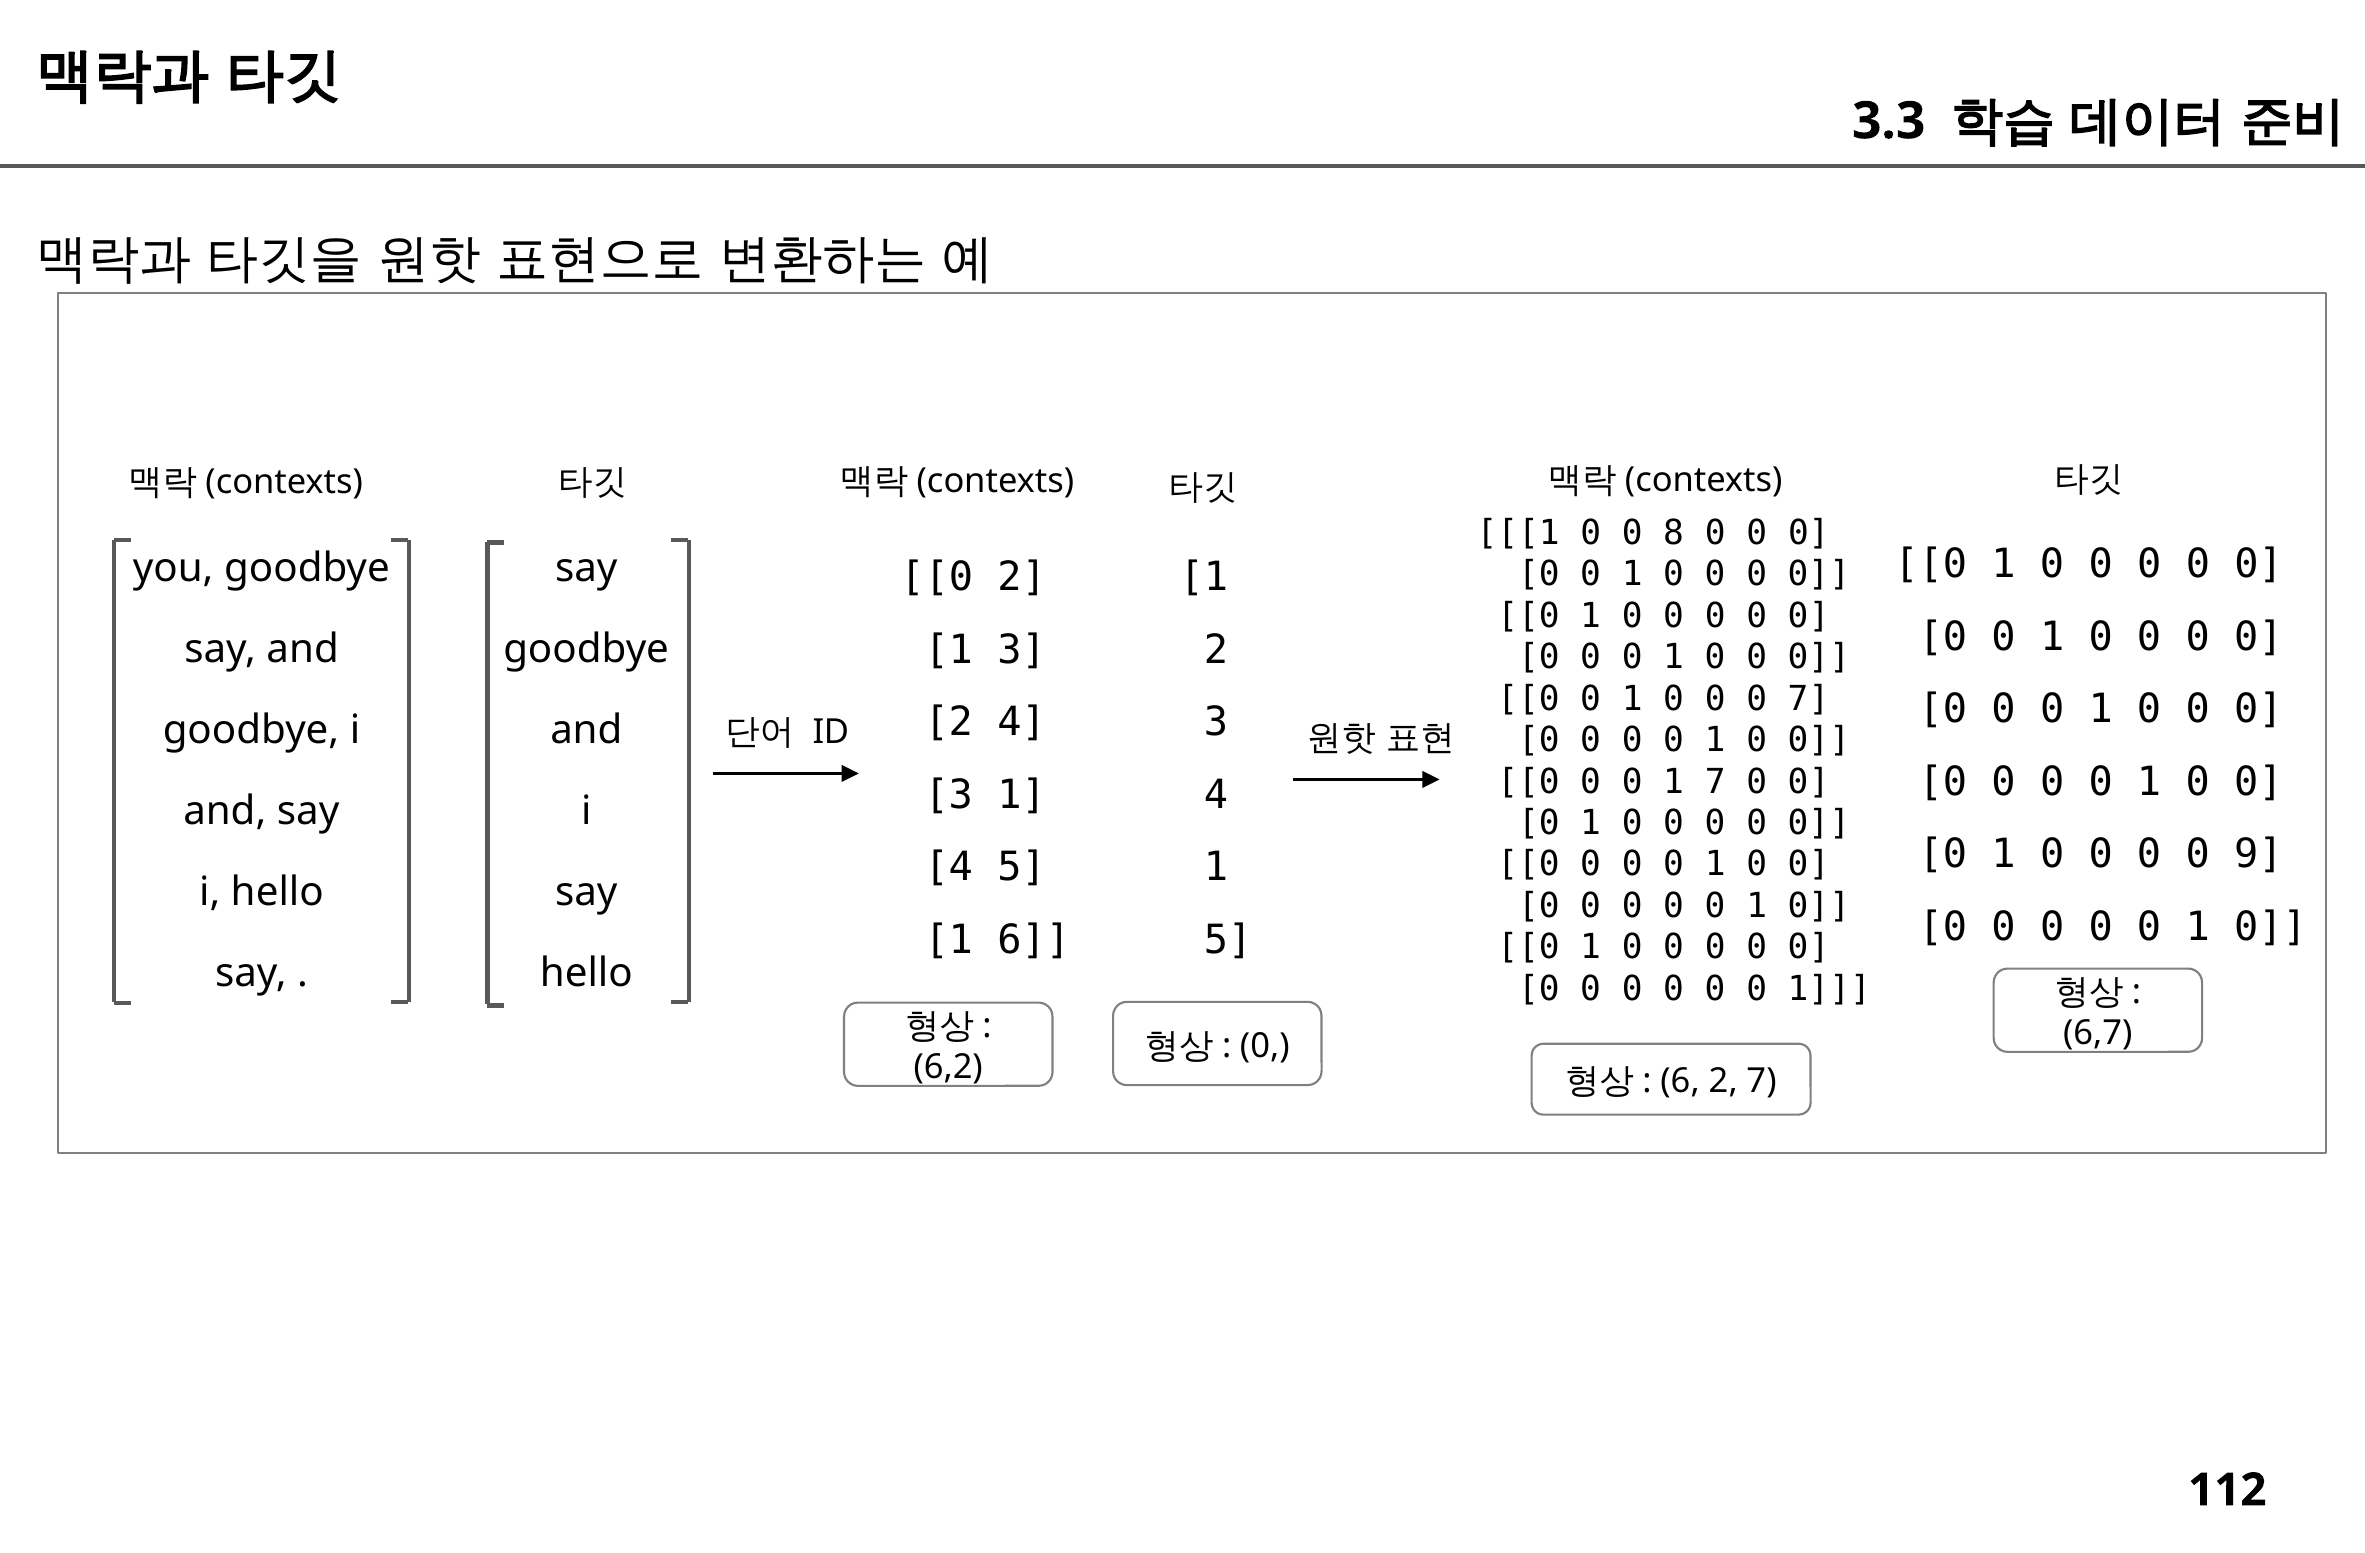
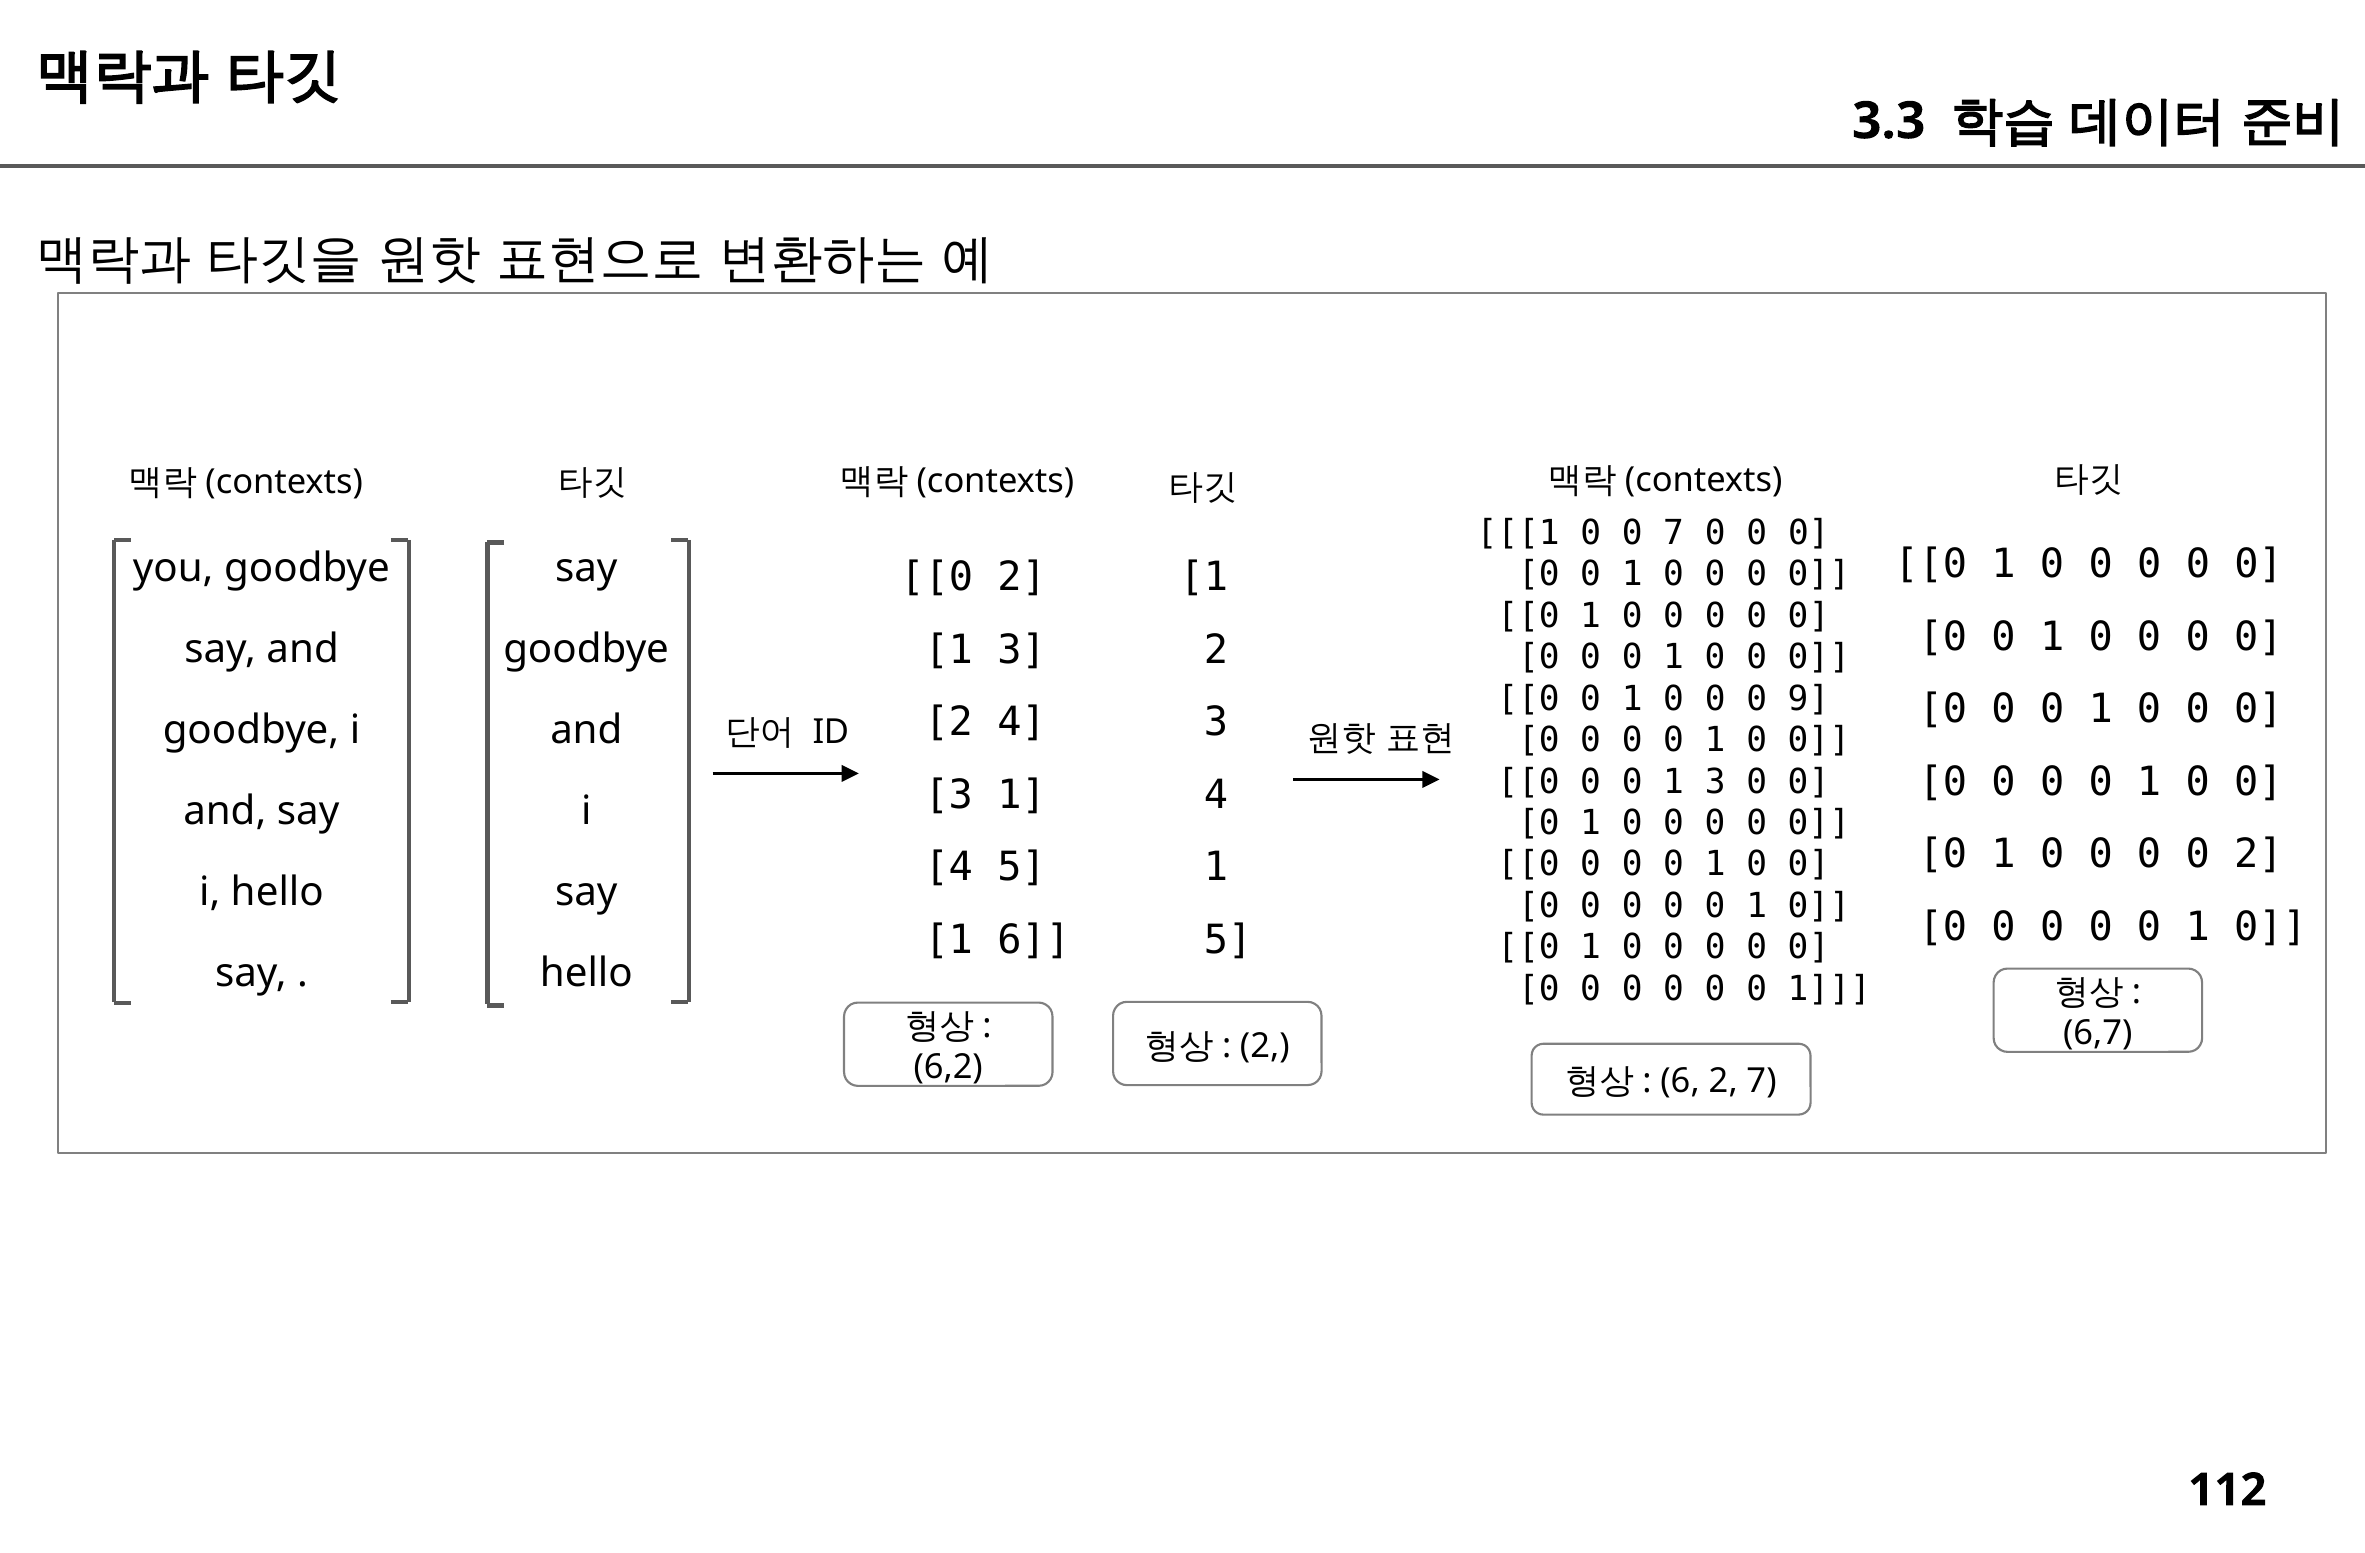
0 8: 8 -> 7
0 7: 7 -> 9
0 1 7: 7 -> 3
0 0 9: 9 -> 2
0 at (1265, 1046): 0 -> 2
